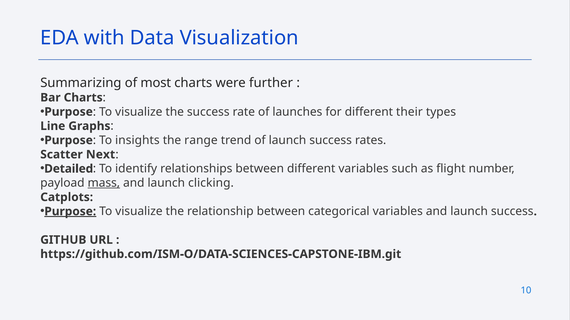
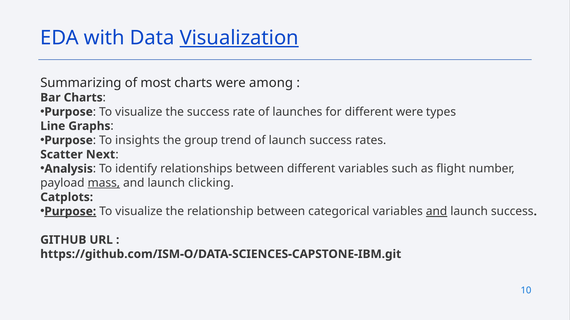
Visualization underline: none -> present
further: further -> among
different their: their -> were
range: range -> group
Detailed: Detailed -> Analysis
and at (437, 212) underline: none -> present
